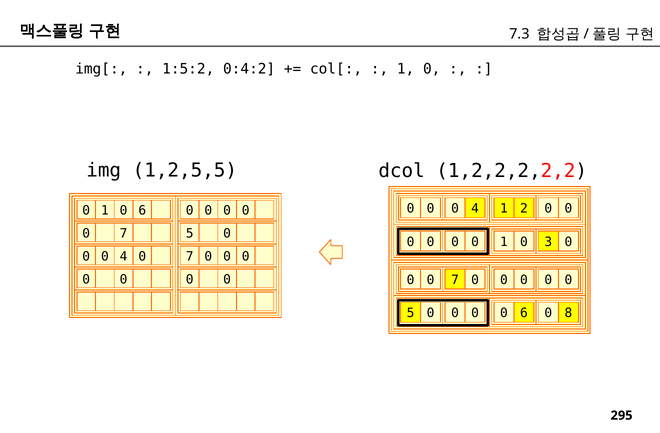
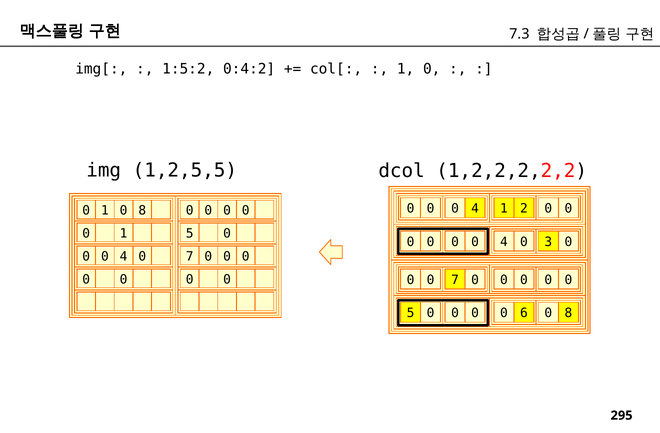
1 0 6: 6 -> 8
7 at (124, 234): 7 -> 1
1 at (504, 242): 1 -> 4
